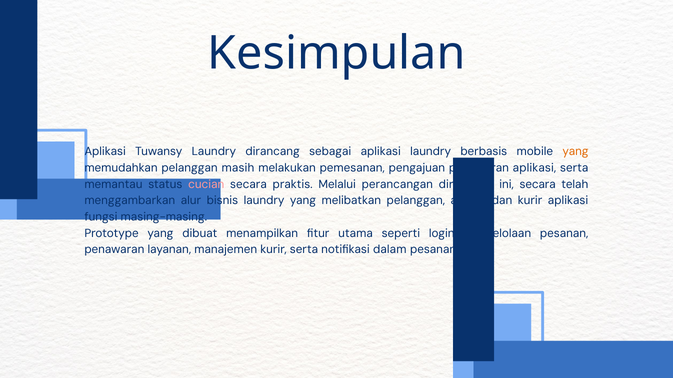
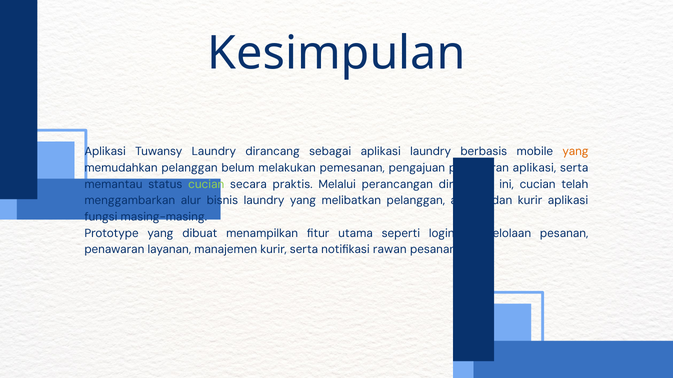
masih: masih -> belum
cucian at (206, 185) colour: pink -> light green
ini secara: secara -> cucian
dalam: dalam -> rawan
